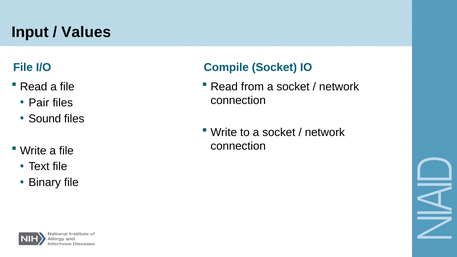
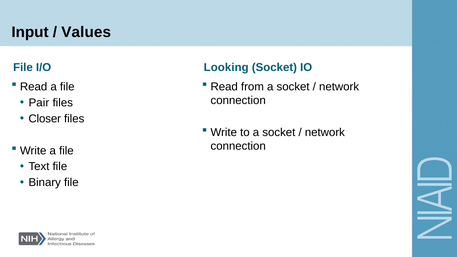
Compile: Compile -> Looking
Sound: Sound -> Closer
